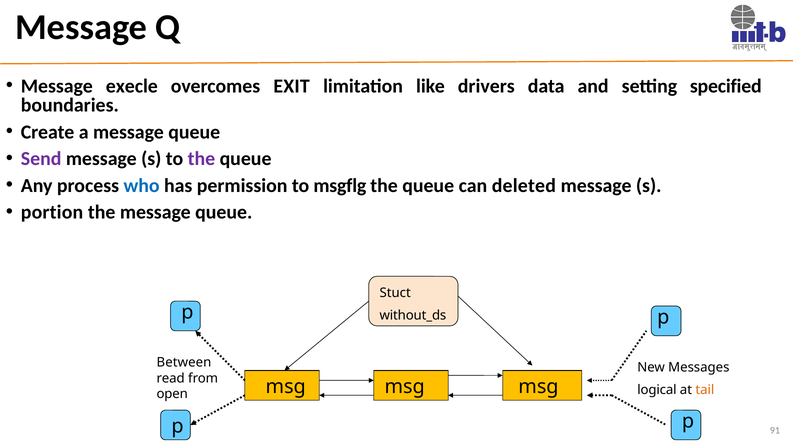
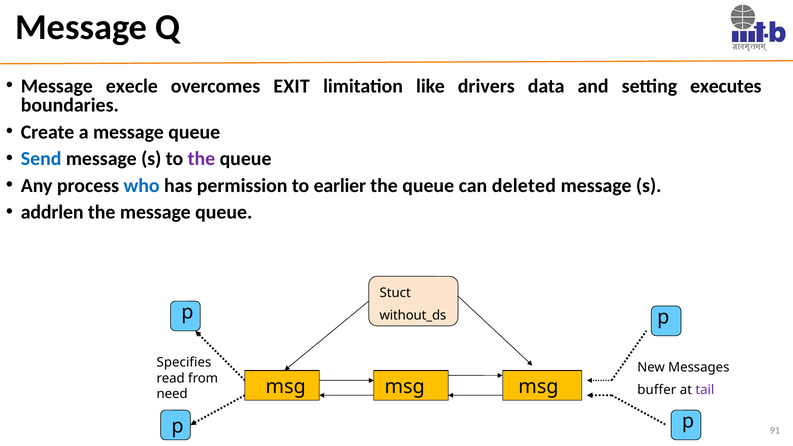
specified: specified -> executes
Send colour: purple -> blue
msgflg: msgflg -> earlier
portion: portion -> addrlen
Between: Between -> Specifies
logical: logical -> buffer
tail colour: orange -> purple
open: open -> need
